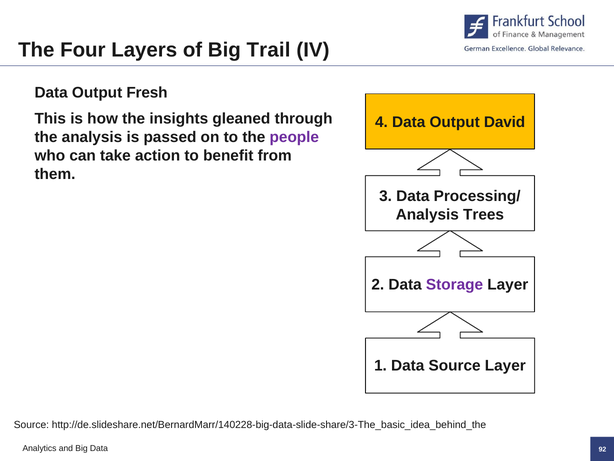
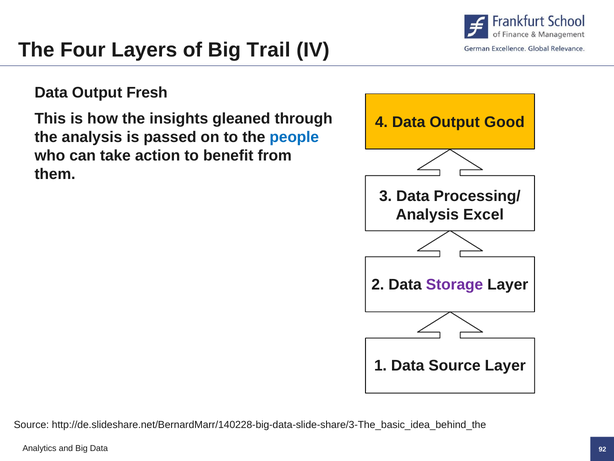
David: David -> Good
people colour: purple -> blue
Trees: Trees -> Excel
